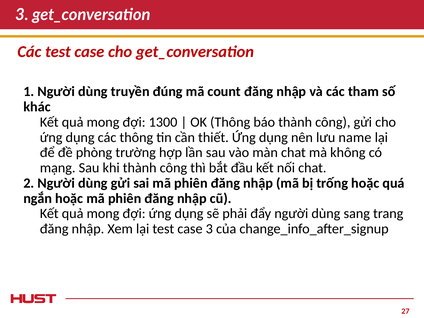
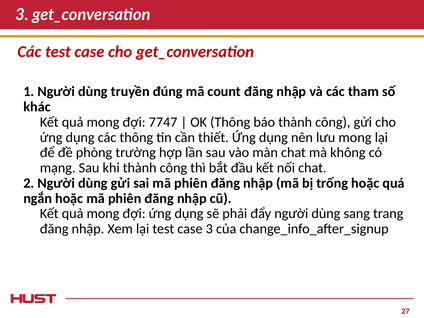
1300: 1300 -> 7747
lưu name: name -> mong
